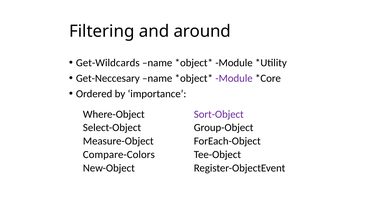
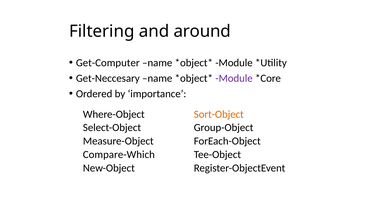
Get-Wildcards: Get-Wildcards -> Get-Computer
Sort-Object colour: purple -> orange
Compare-Colors: Compare-Colors -> Compare-Which
